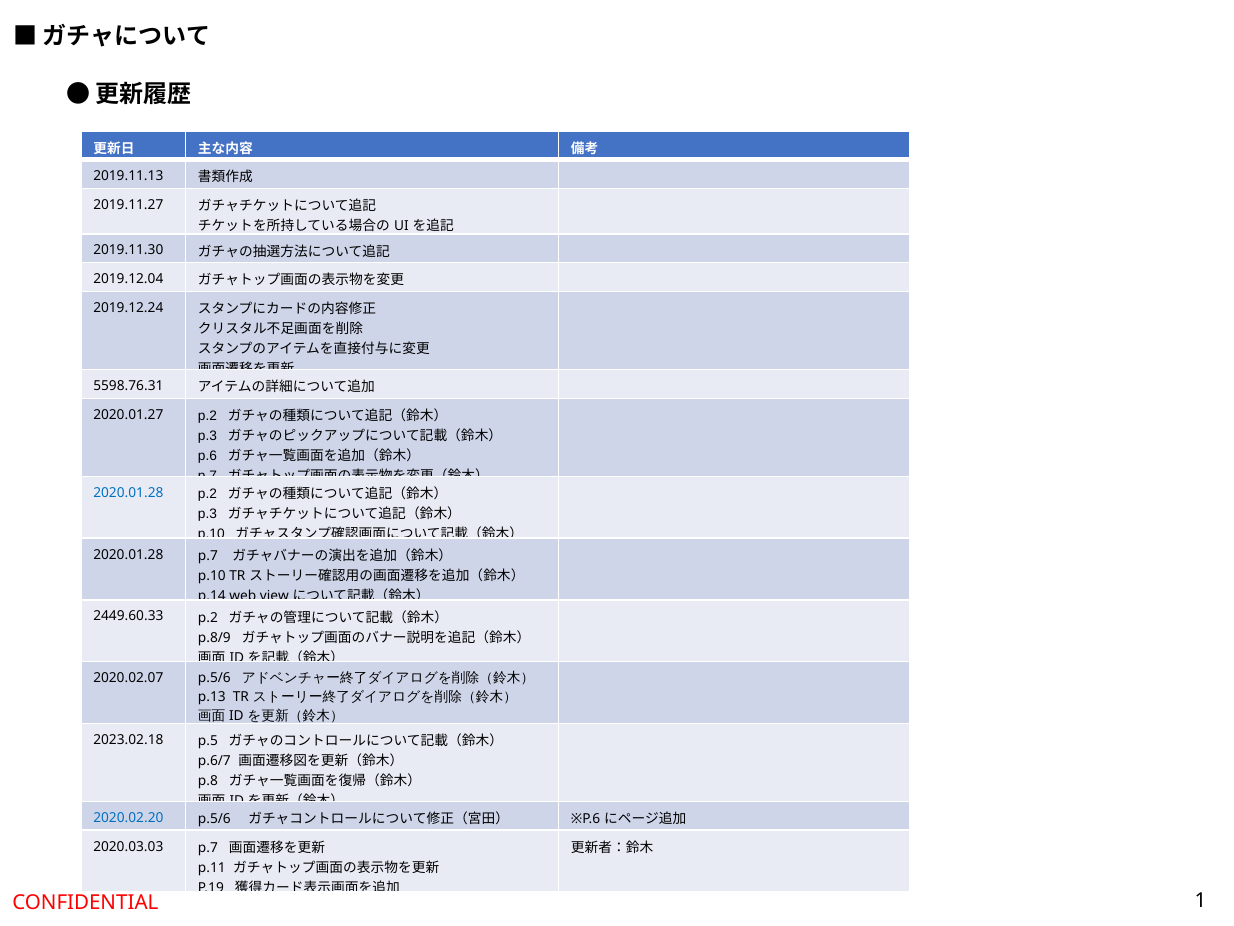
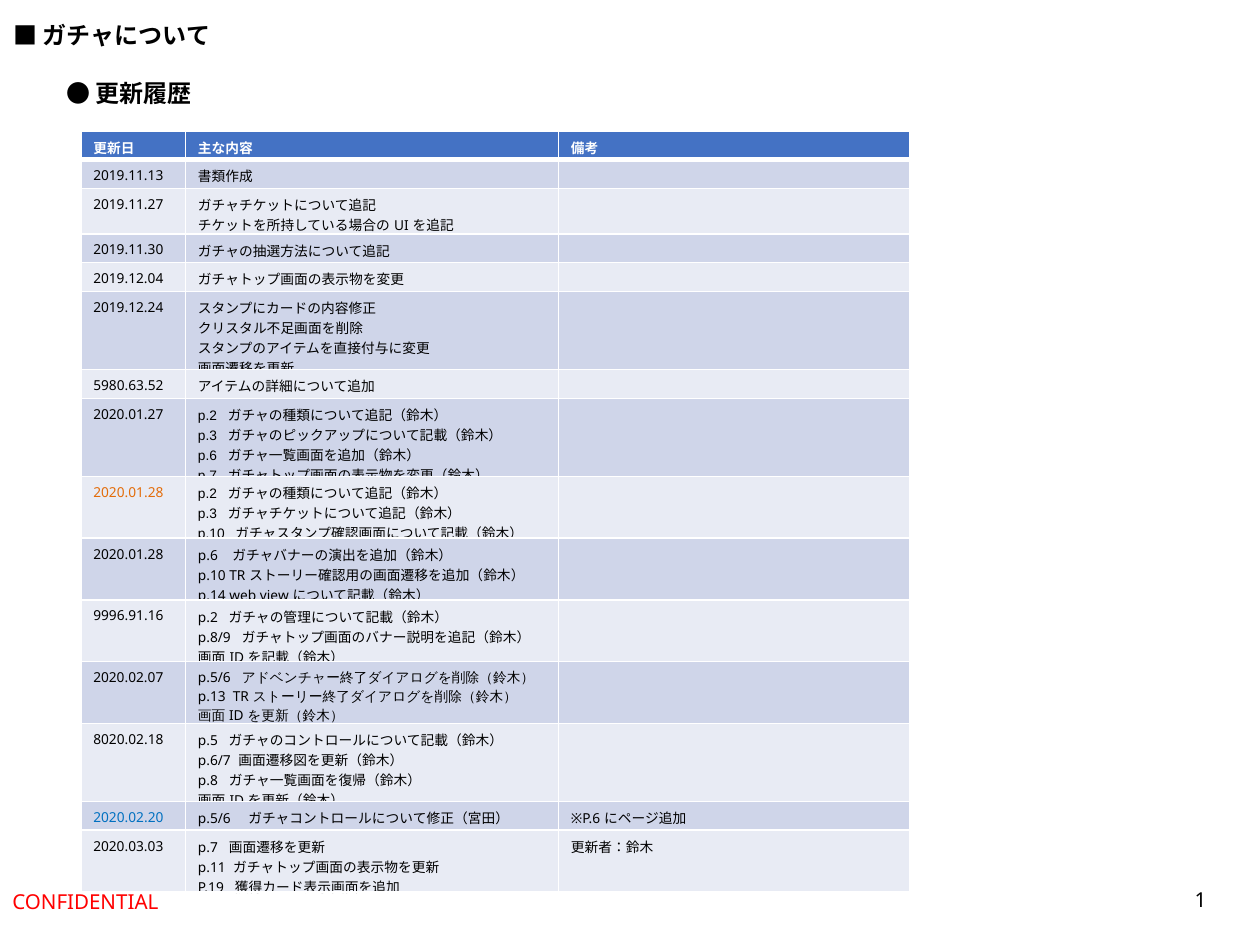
5598.76.31: 5598.76.31 -> 5980.63.52
2020.01.28 at (128, 493) colour: blue -> orange
2020.01.28 p.7: p.7 -> p.6
2449.60.33: 2449.60.33 -> 9996.91.16
2023.02.18: 2023.02.18 -> 8020.02.18
